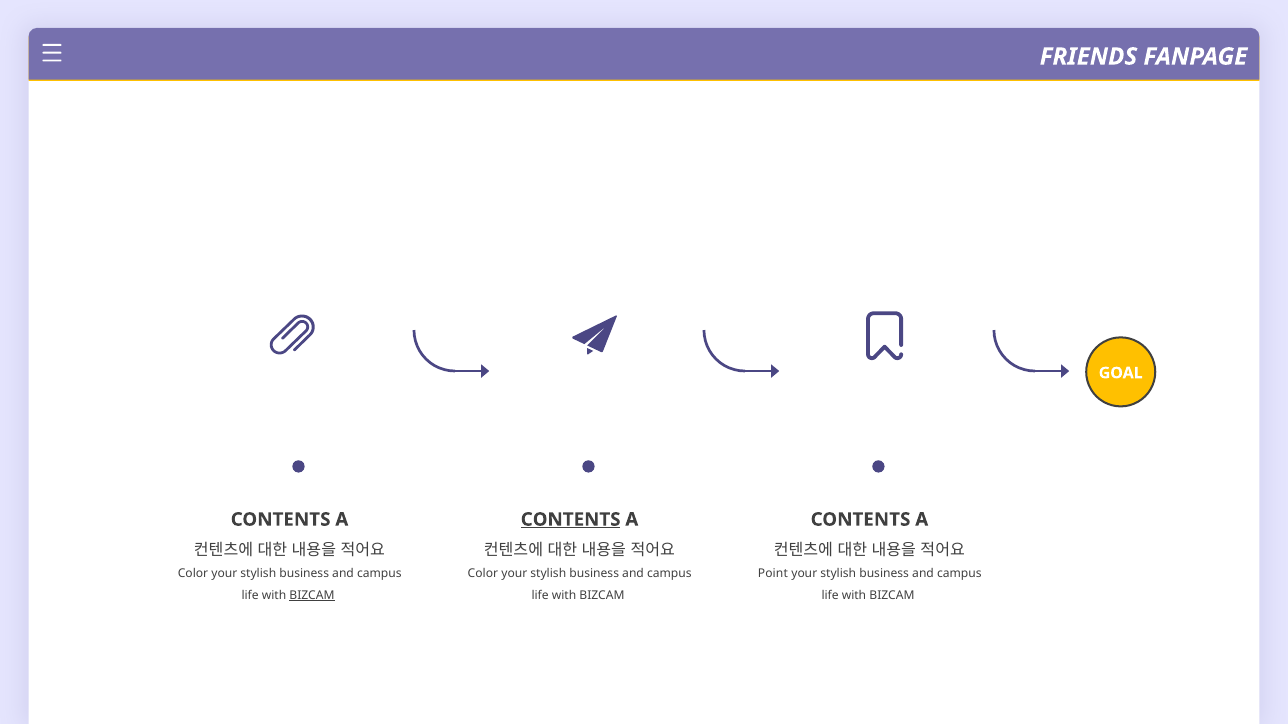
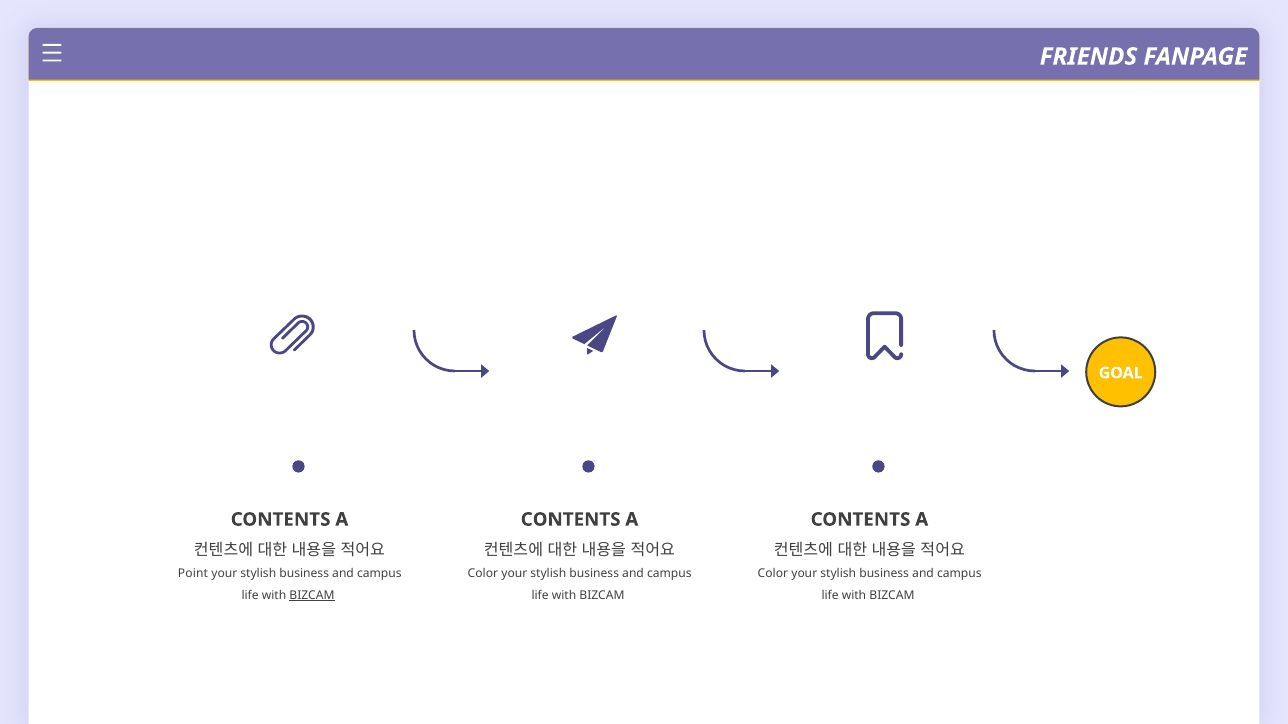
CONTENTS at (571, 520) underline: present -> none
Color at (193, 574): Color -> Point
Point at (773, 574): Point -> Color
